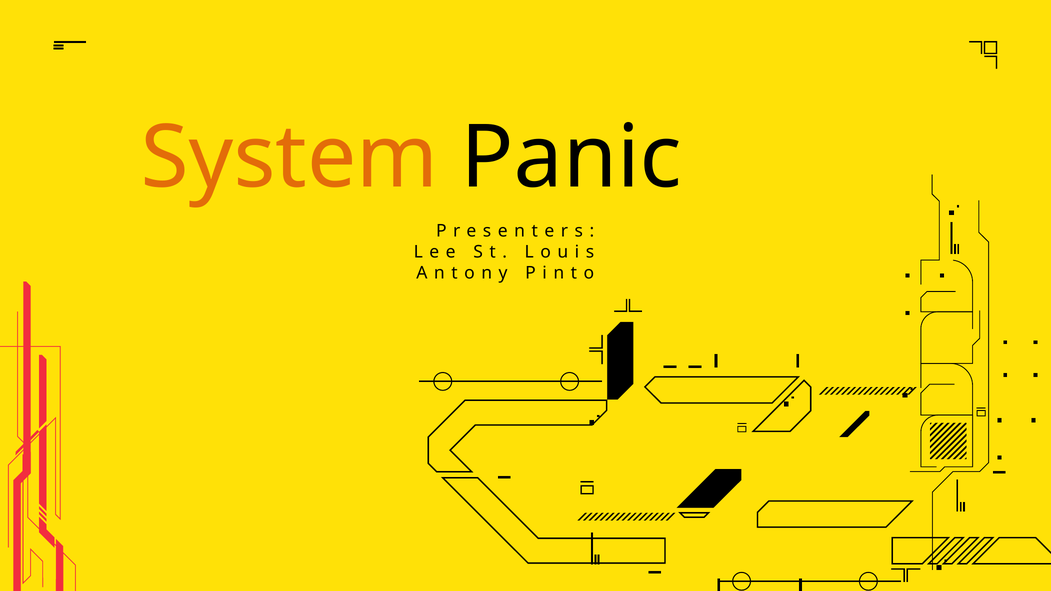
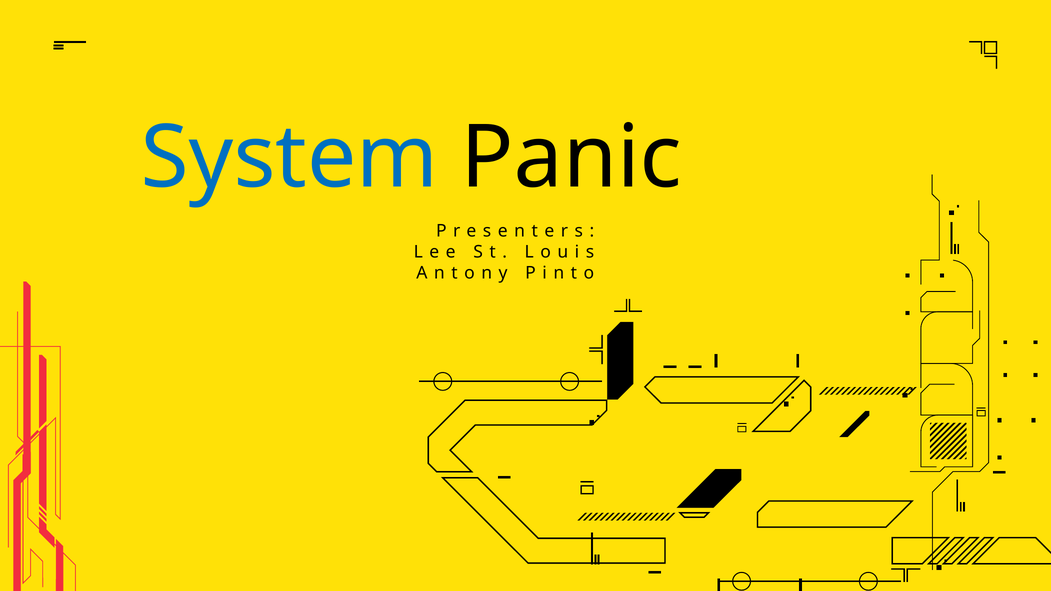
System colour: orange -> blue
